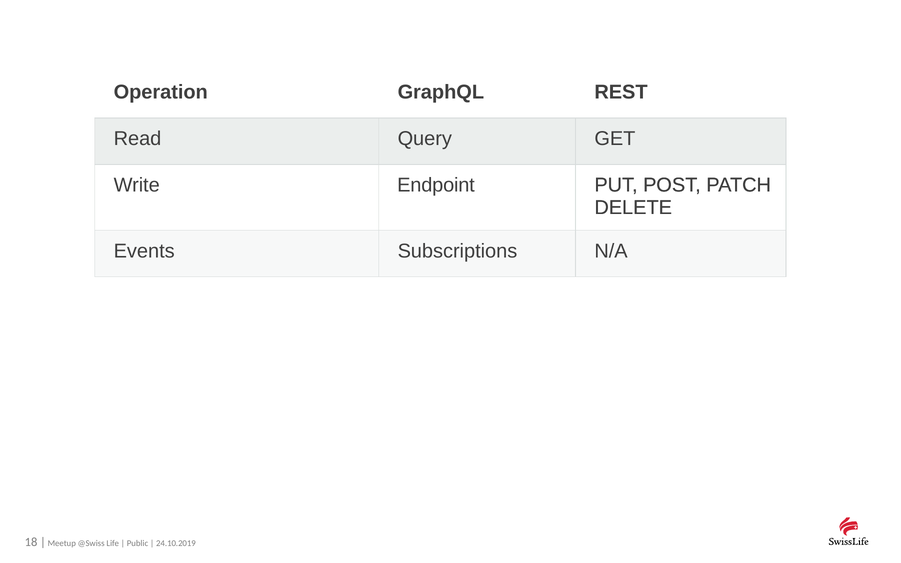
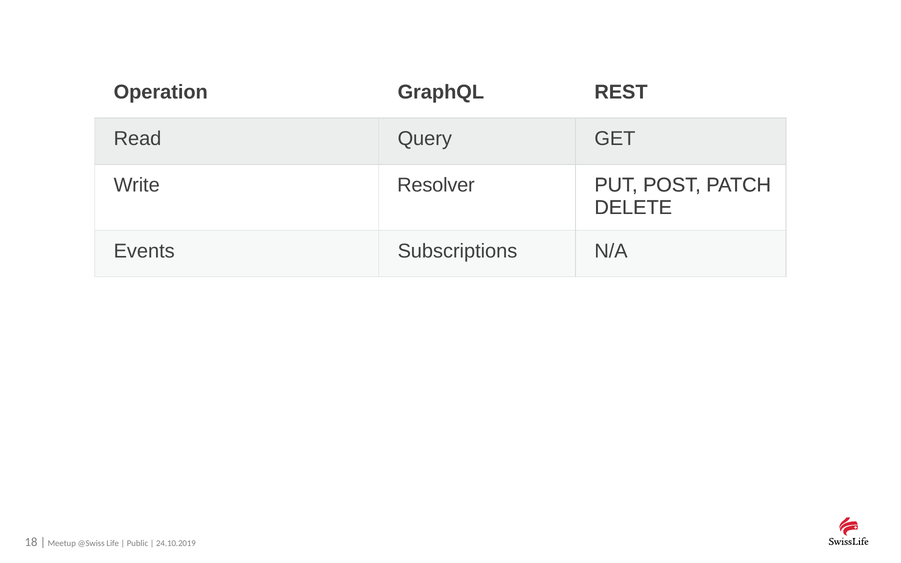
Endpoint: Endpoint -> Resolver
